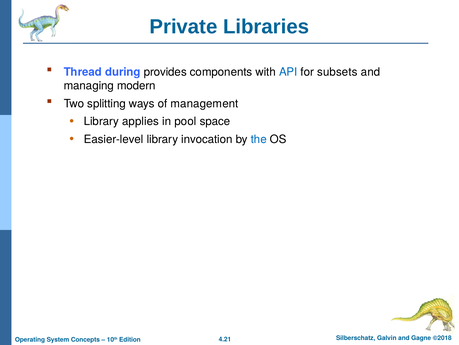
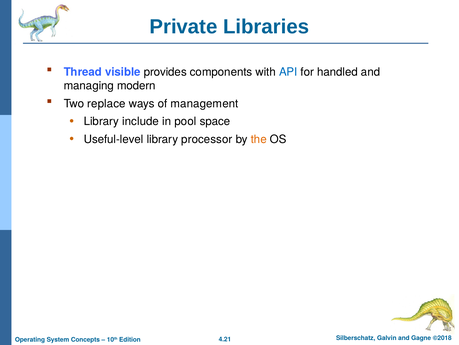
during: during -> visible
subsets: subsets -> handled
splitting: splitting -> replace
applies: applies -> include
Easier-level: Easier-level -> Useful-level
invocation: invocation -> processor
the colour: blue -> orange
